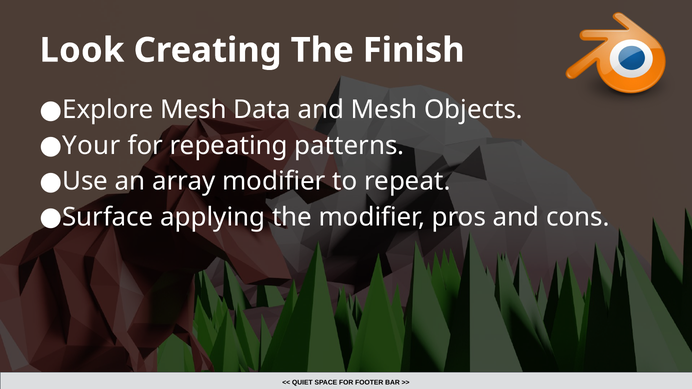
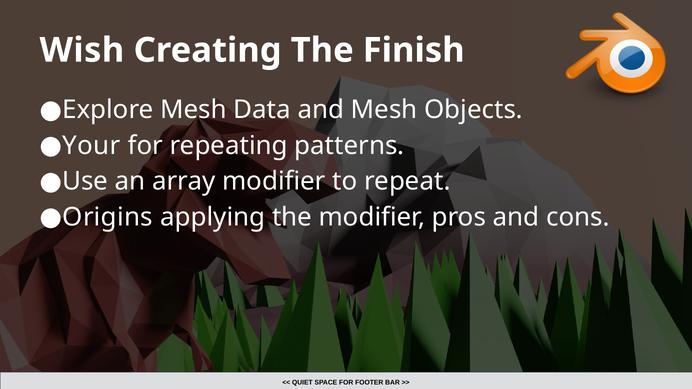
Look: Look -> Wish
Surface: Surface -> Origins
